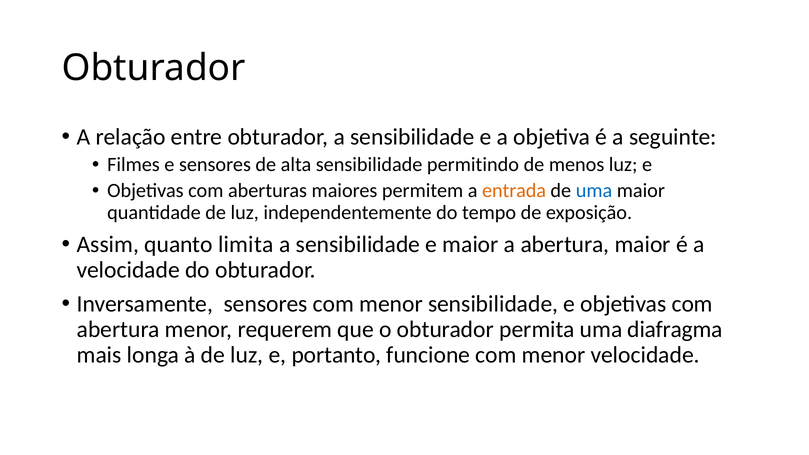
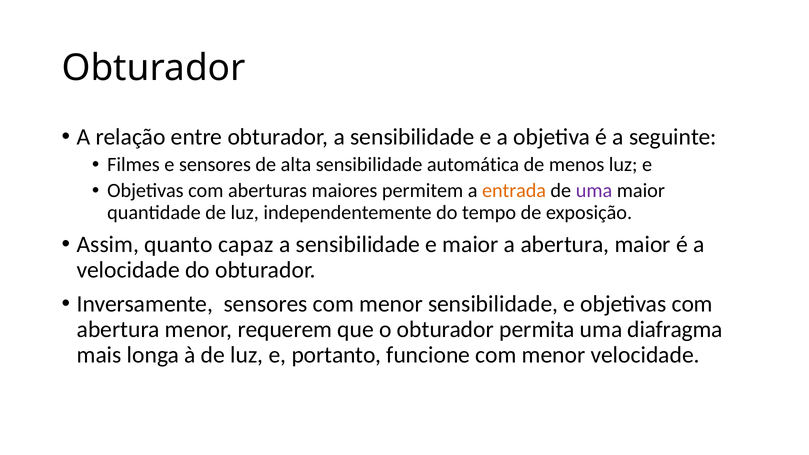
permitindo: permitindo -> automática
uma at (594, 191) colour: blue -> purple
limita: limita -> capaz
